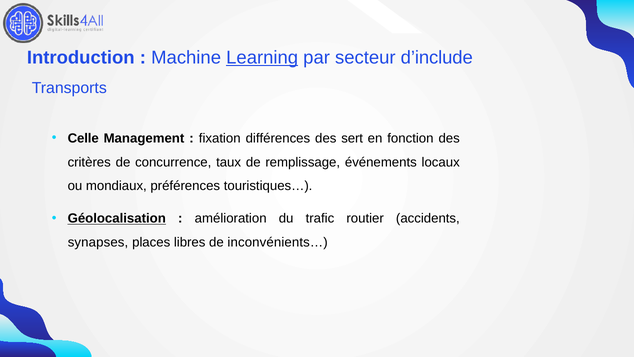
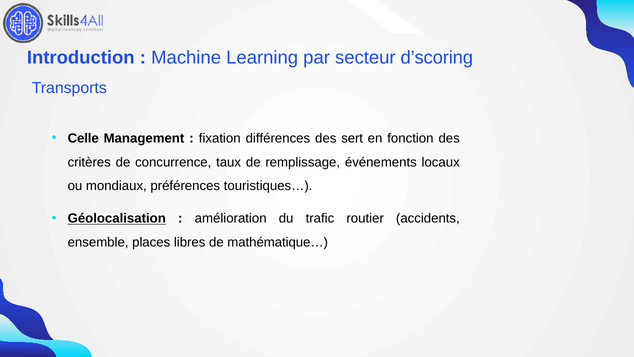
Learning underline: present -> none
d’include: d’include -> d’scoring
synapses: synapses -> ensemble
inconvénients…: inconvénients… -> mathématique…
